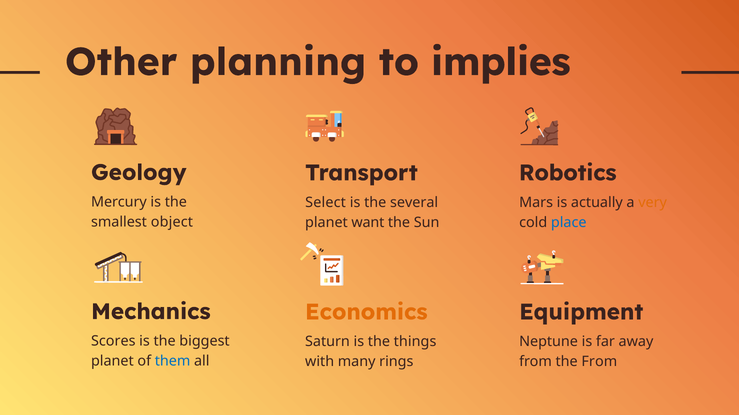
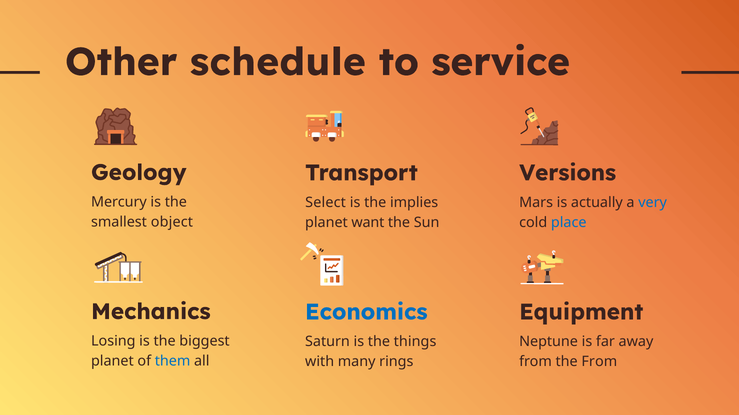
planning: planning -> schedule
implies: implies -> service
Robotics: Robotics -> Versions
several: several -> implies
very colour: orange -> blue
Economics colour: orange -> blue
Scores: Scores -> Losing
